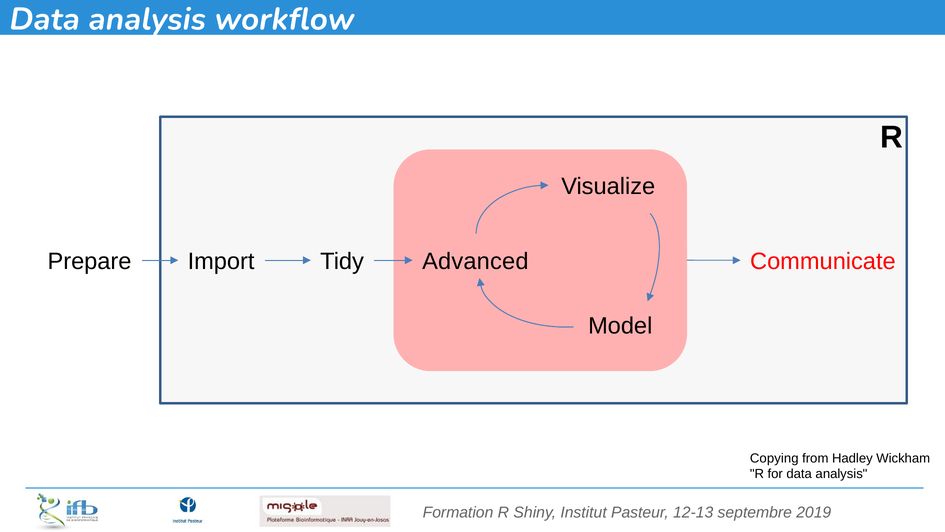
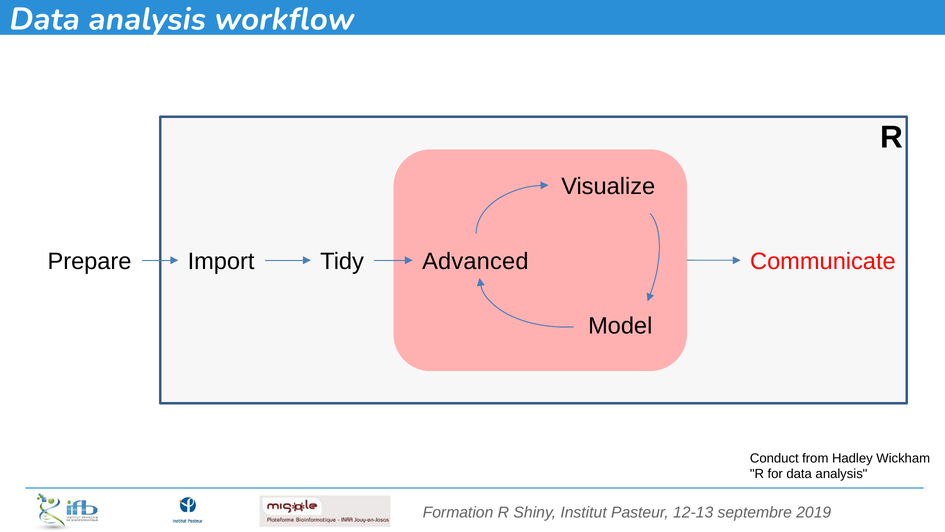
Copying: Copying -> Conduct
